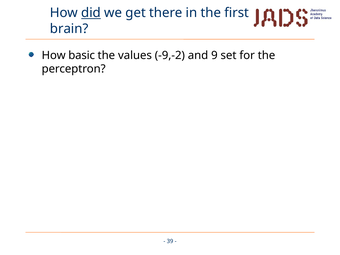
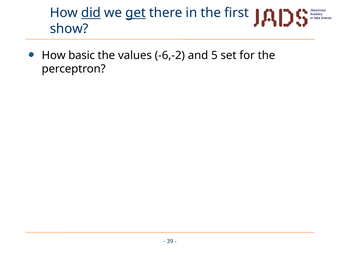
get underline: none -> present
brain: brain -> show
-9,-2: -9,-2 -> -6,-2
9: 9 -> 5
